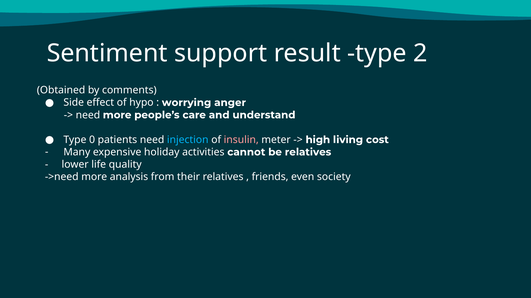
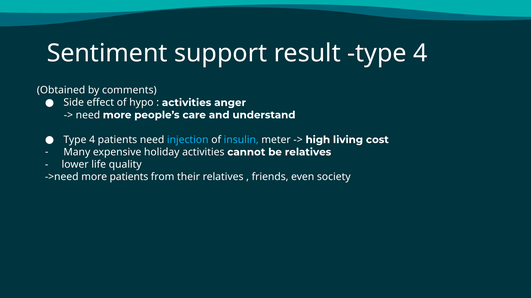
result type 2: 2 -> 4
worrying at (187, 103): worrying -> activities
0 at (92, 140): 0 -> 4
insulin colour: pink -> light blue
more analysis: analysis -> patients
